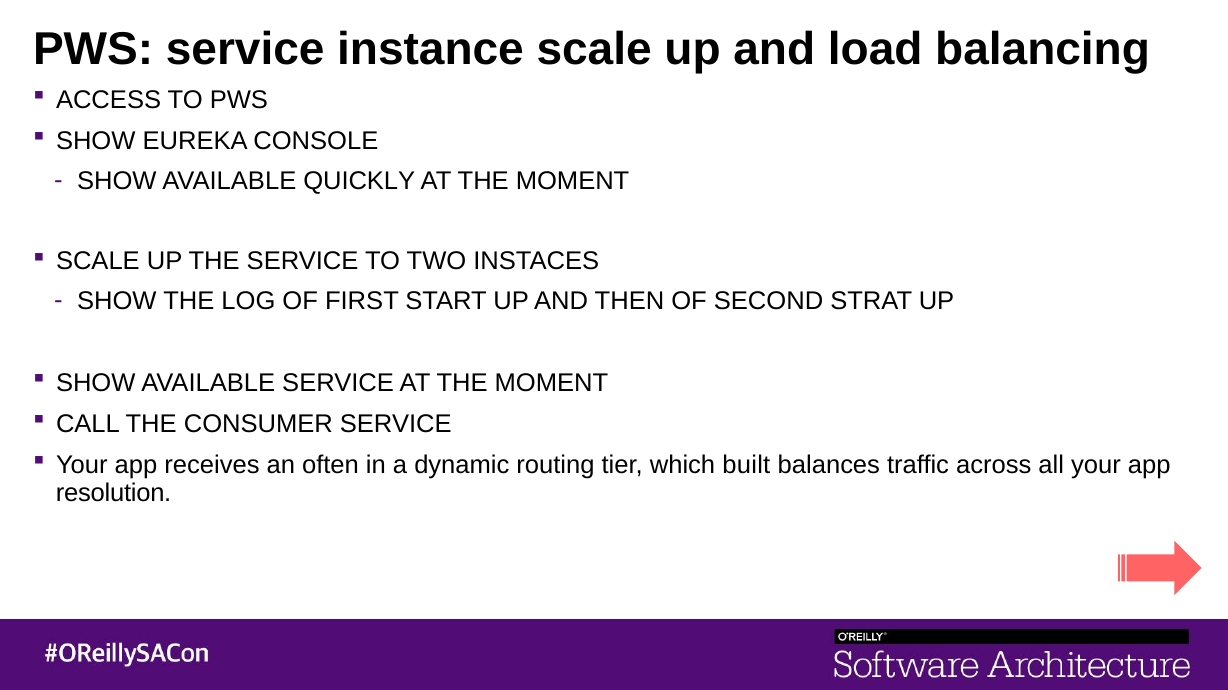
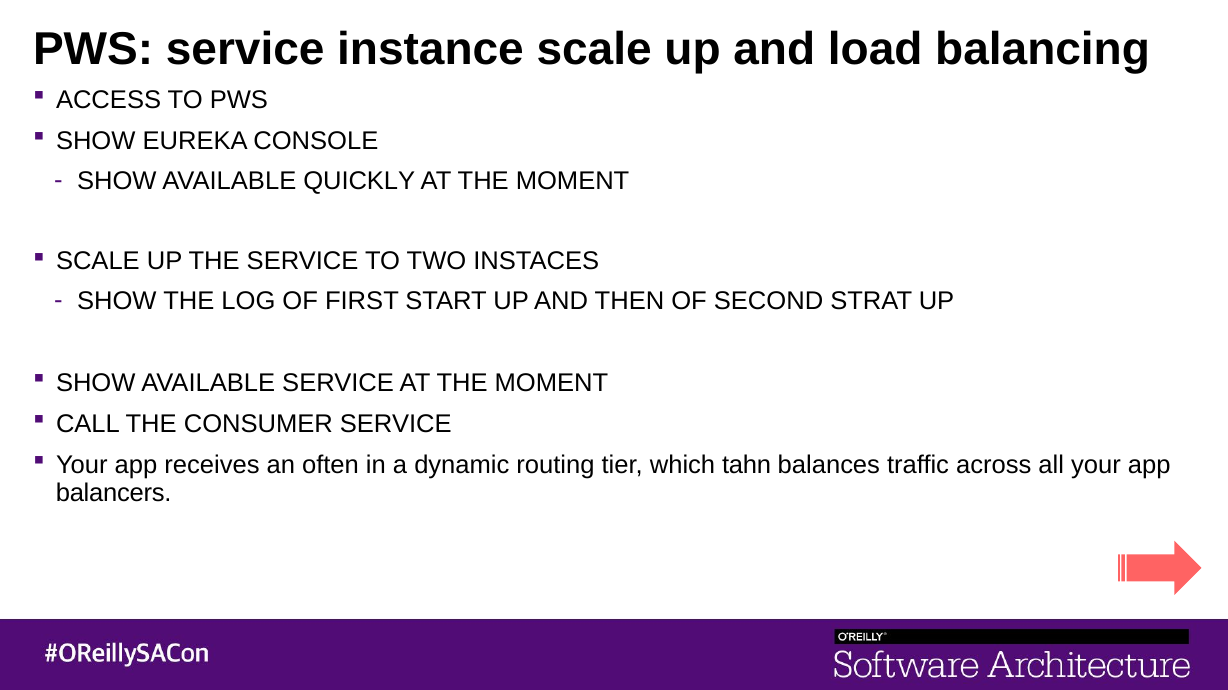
built: built -> tahn
resolution: resolution -> balancers
